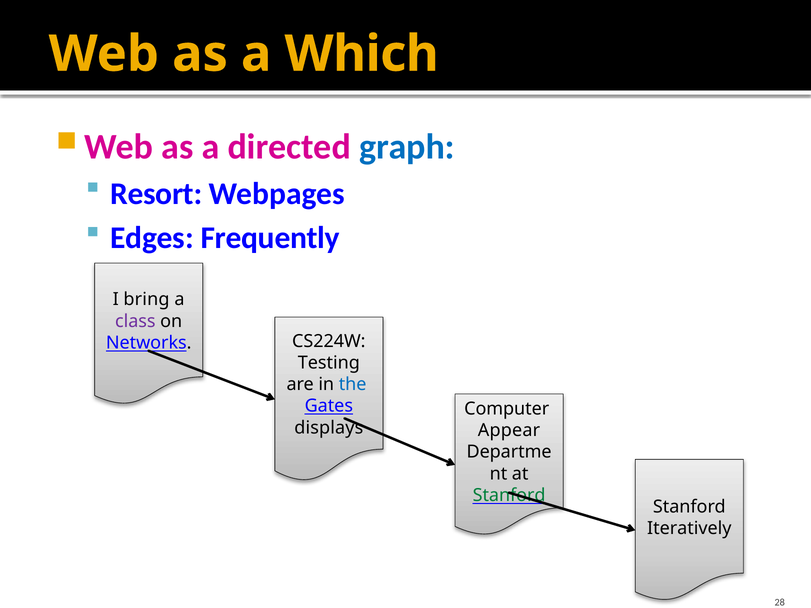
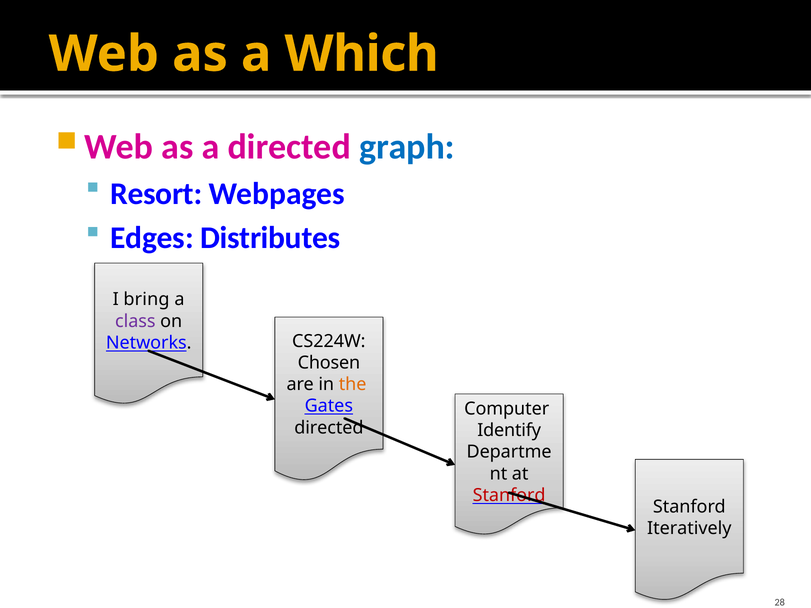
Frequently: Frequently -> Distributes
Testing: Testing -> Chosen
the colour: blue -> orange
displays at (329, 428): displays -> directed
Appear: Appear -> Identify
Stanford at (509, 495) colour: green -> red
